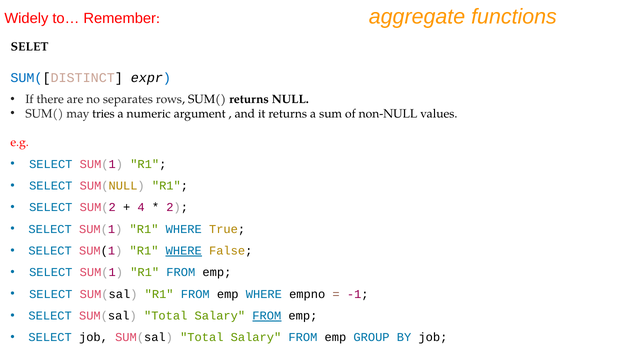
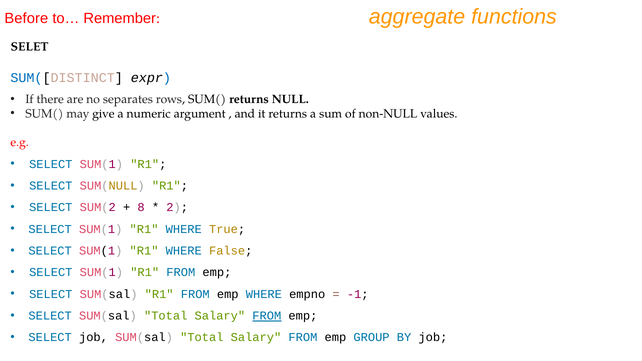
Widely: Widely -> Before
tries: tries -> give
4: 4 -> 8
WHERE at (184, 251) underline: present -> none
